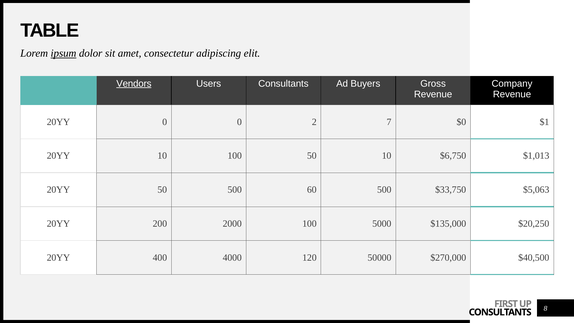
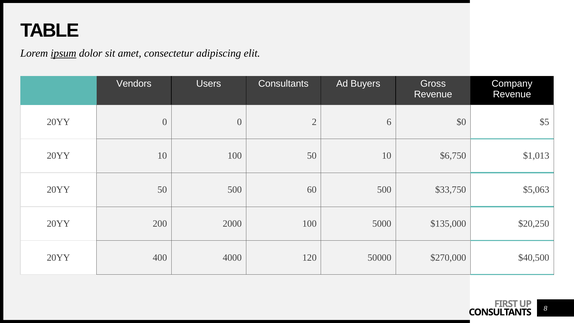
Vendors underline: present -> none
7: 7 -> 6
$1: $1 -> $5
